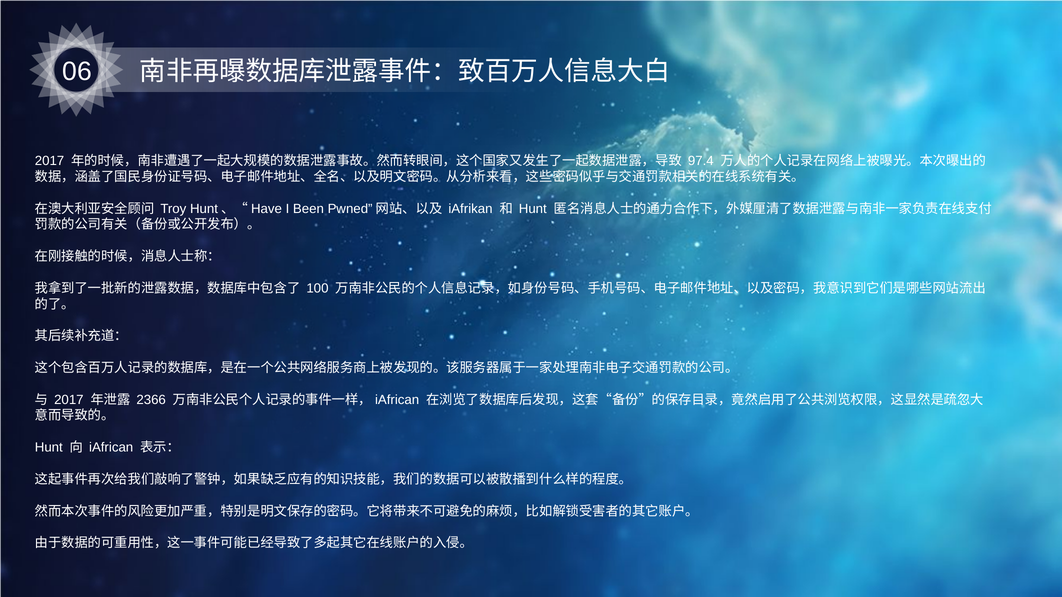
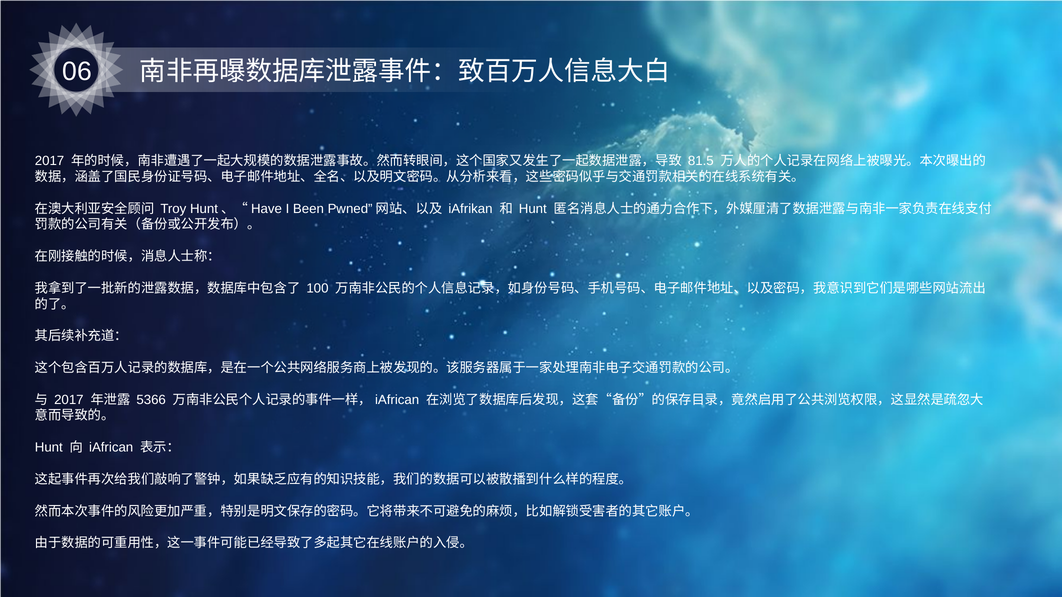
97.4: 97.4 -> 81.5
2366: 2366 -> 5366
